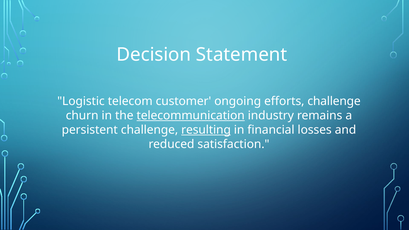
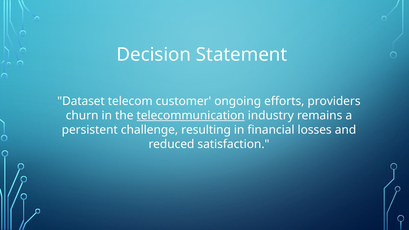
Logistic: Logistic -> Dataset
efforts challenge: challenge -> providers
resulting underline: present -> none
